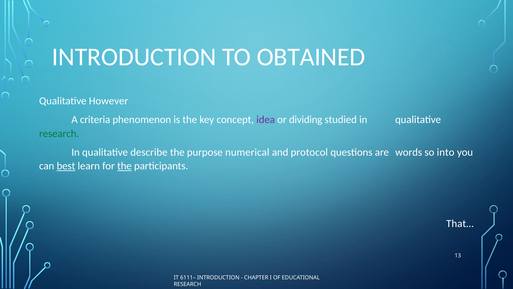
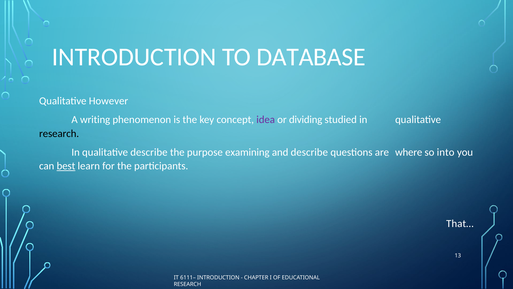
OBTAINED: OBTAINED -> DATABASE
criteria: criteria -> writing
research at (59, 133) colour: green -> black
numerical: numerical -> examining
and protocol: protocol -> describe
words: words -> where
the at (124, 166) underline: present -> none
